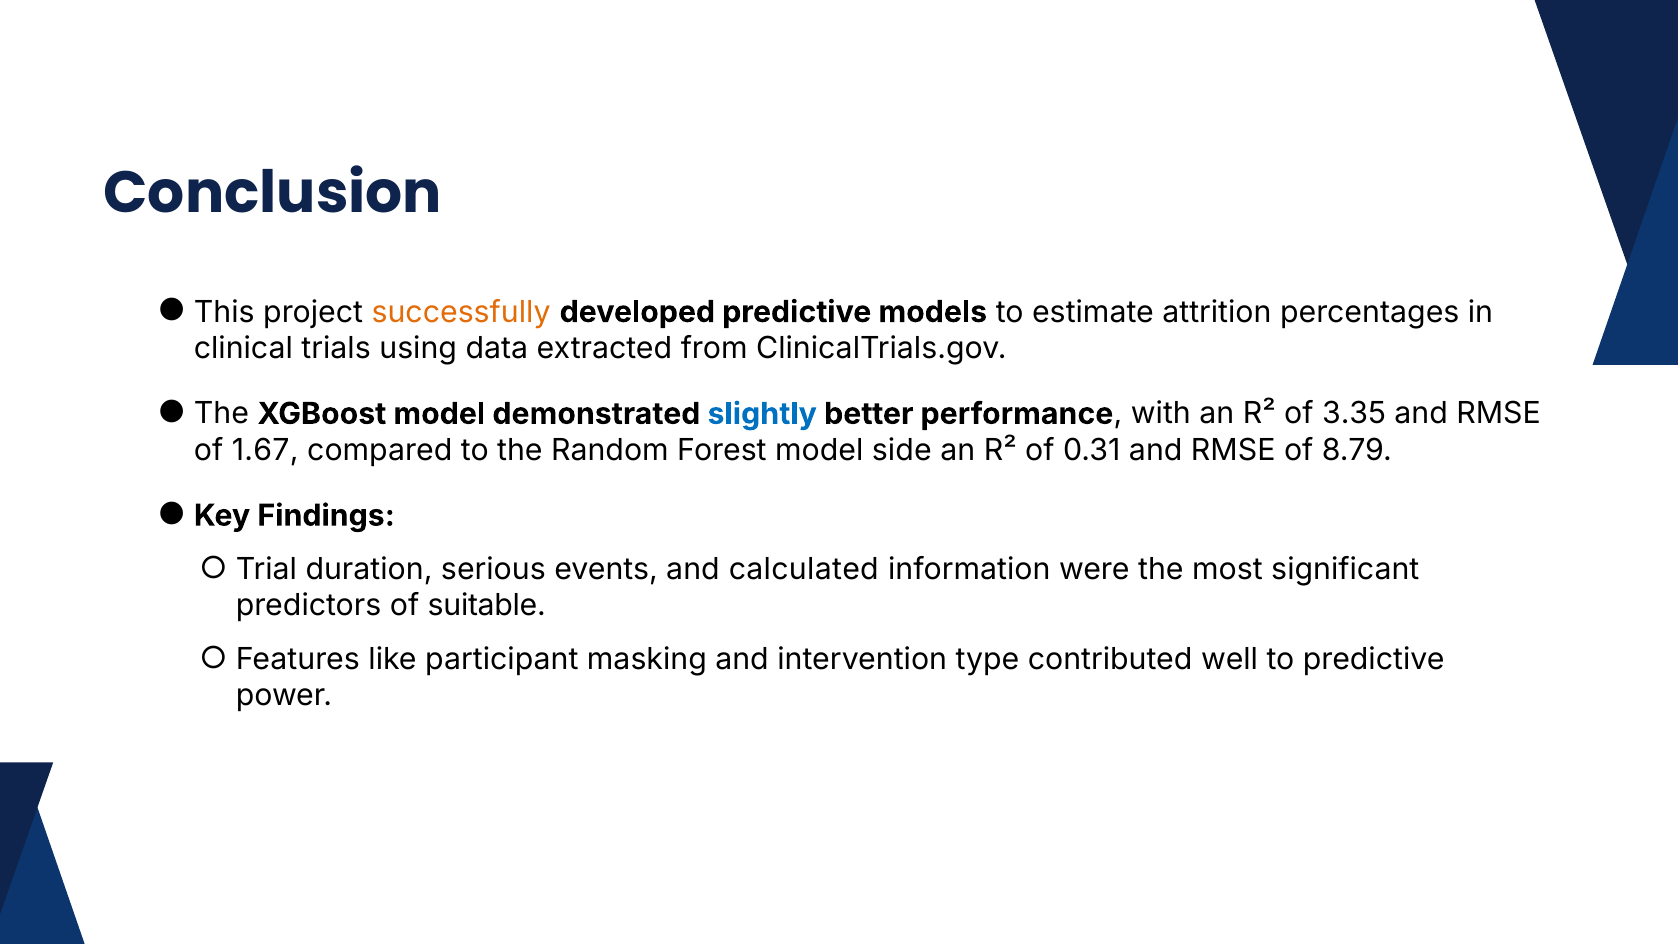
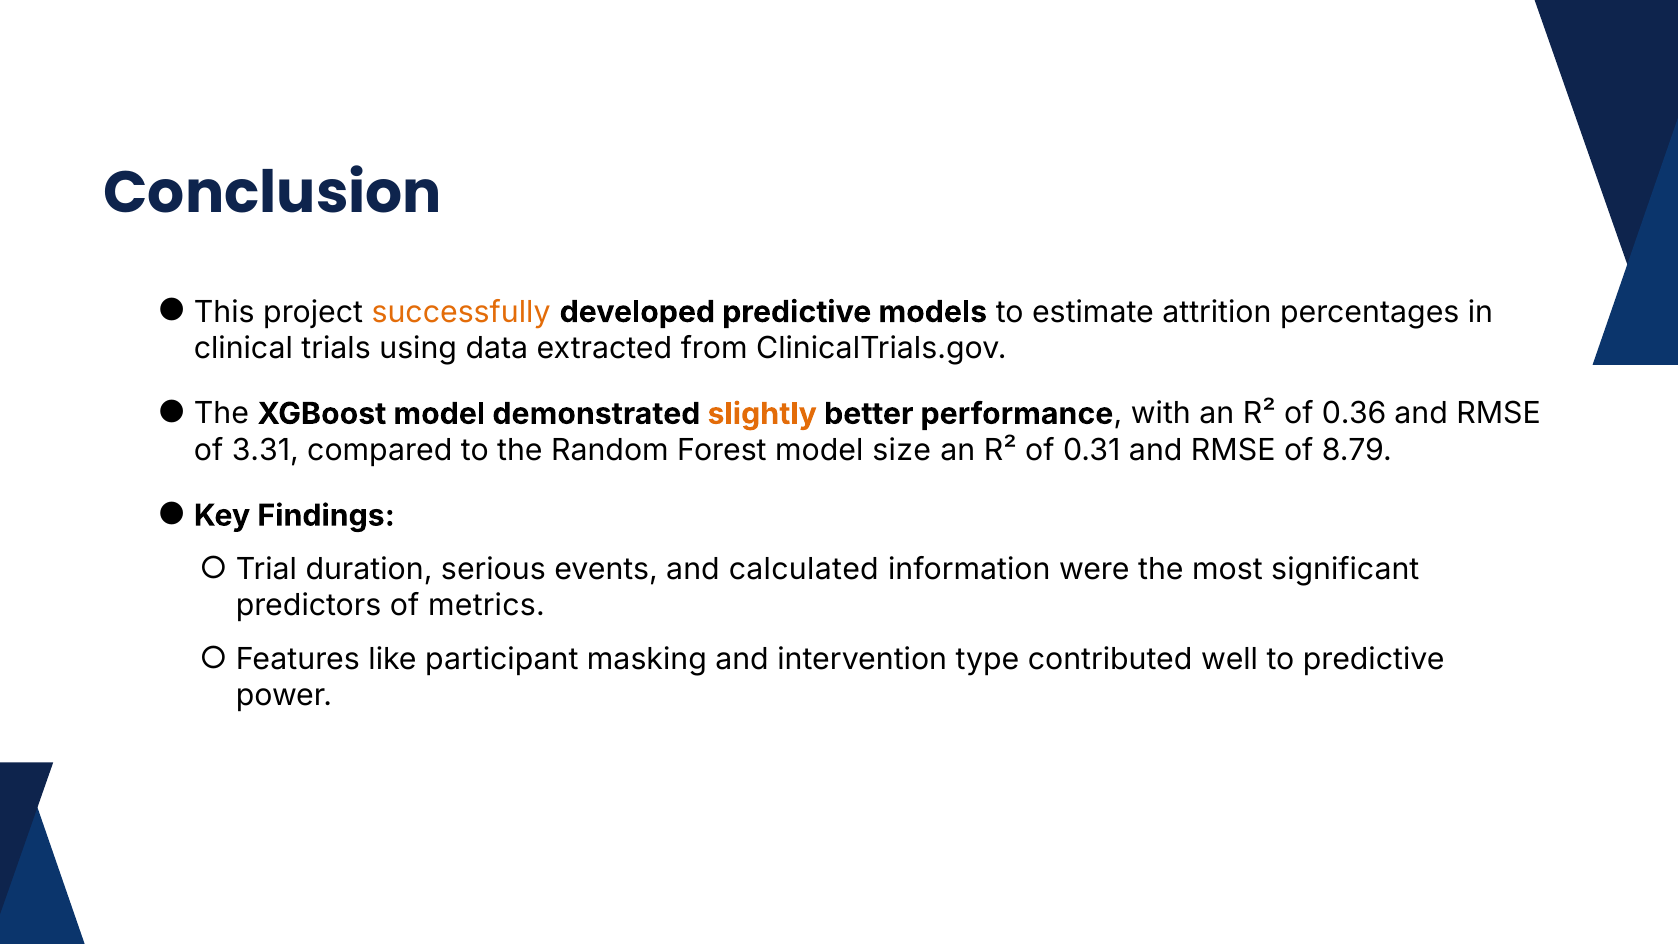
slightly colour: blue -> orange
3.35: 3.35 -> 0.36
1.67: 1.67 -> 3.31
side: side -> size
suitable: suitable -> metrics
